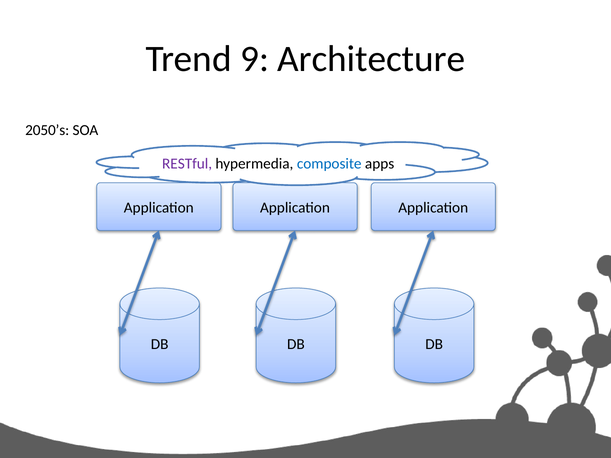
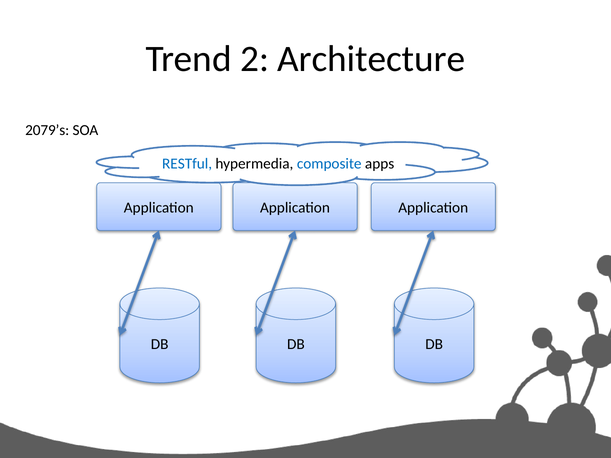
9: 9 -> 2
2050’s: 2050’s -> 2079’s
RESTful colour: purple -> blue
